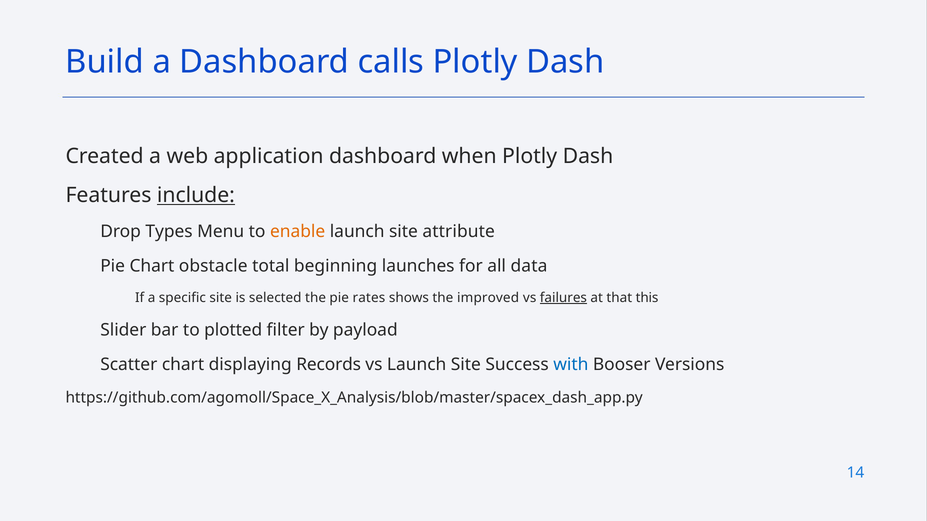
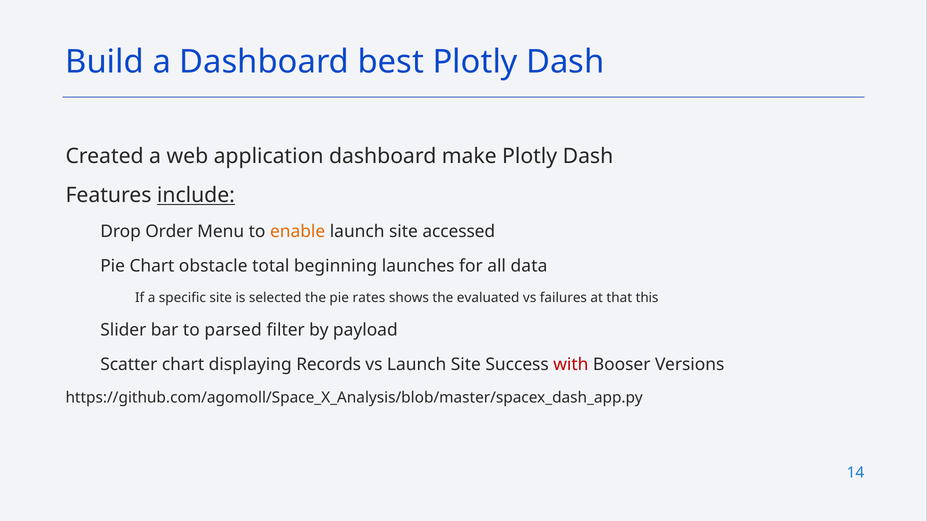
calls: calls -> best
when: when -> make
Types: Types -> Order
attribute: attribute -> accessed
improved: improved -> evaluated
failures underline: present -> none
plotted: plotted -> parsed
with colour: blue -> red
